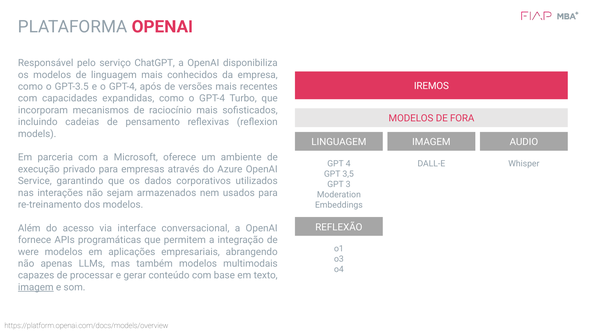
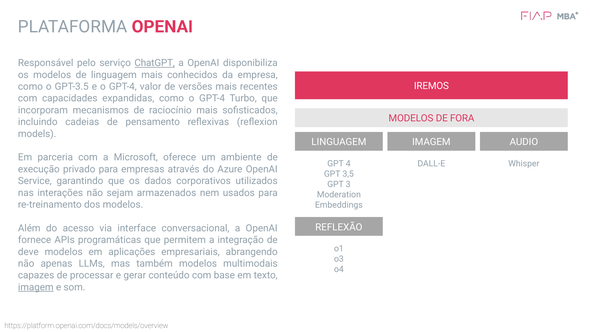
ChatGPT underline: none -> present
após: após -> valor
were: were -> deve
